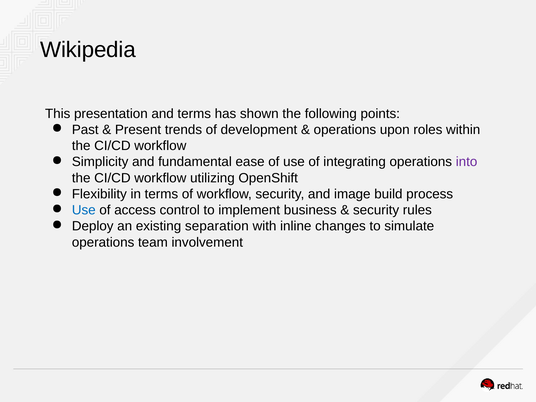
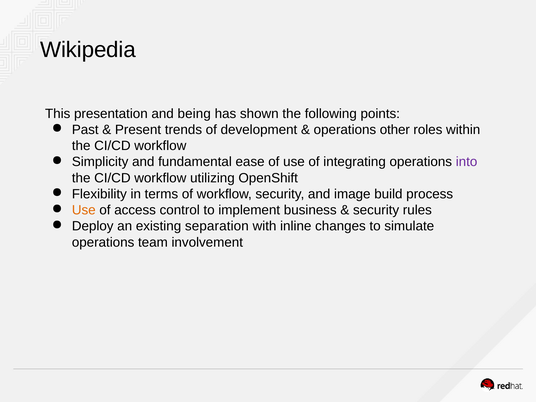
and terms: terms -> being
upon: upon -> other
Use at (84, 210) colour: blue -> orange
